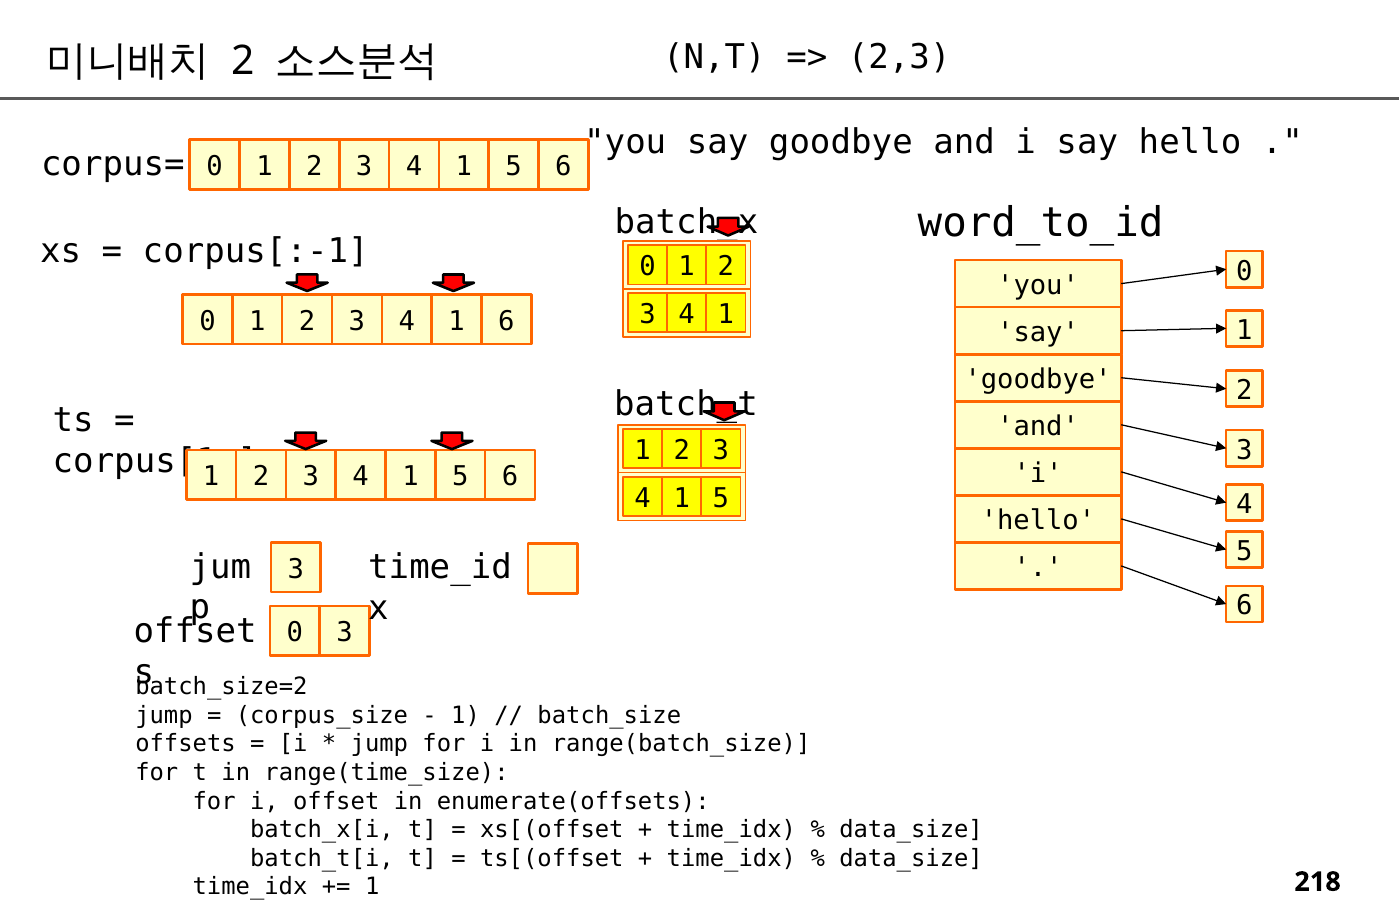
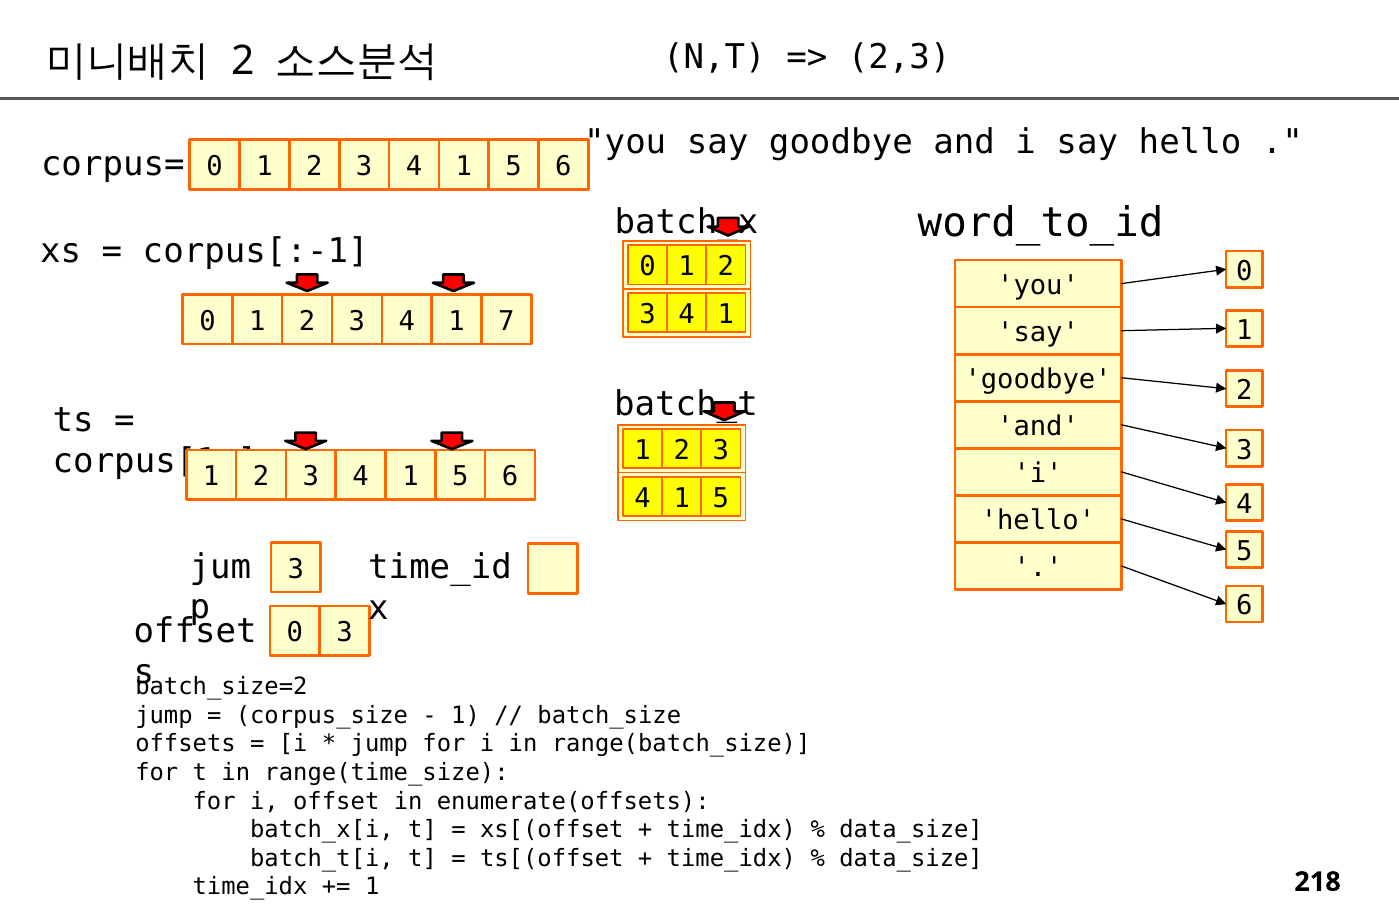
1 6: 6 -> 7
